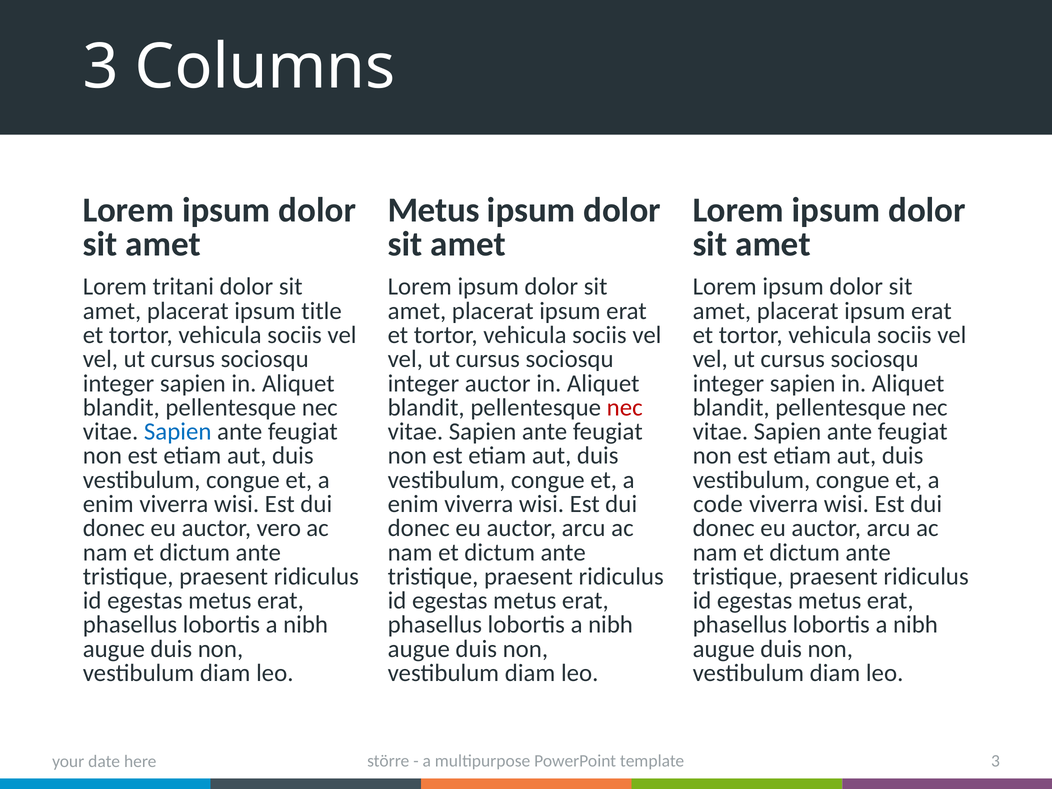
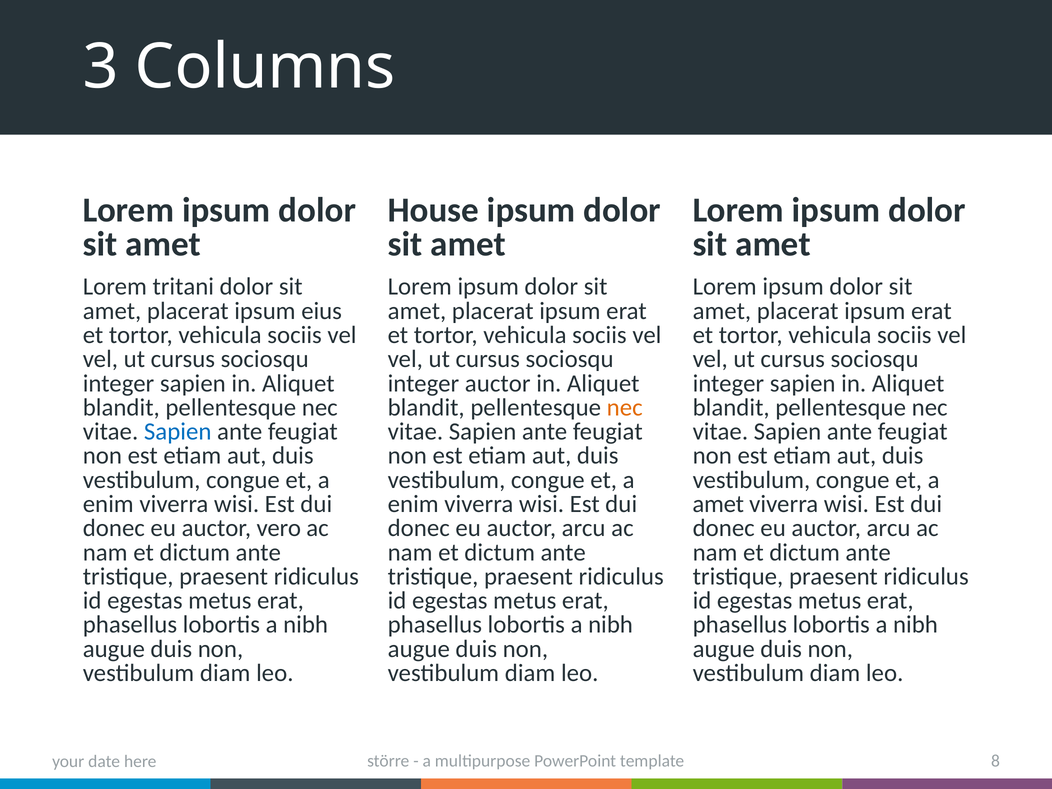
Metus at (434, 210): Metus -> House
title: title -> eius
nec at (625, 407) colour: red -> orange
code at (718, 504): code -> amet
template 3: 3 -> 8
